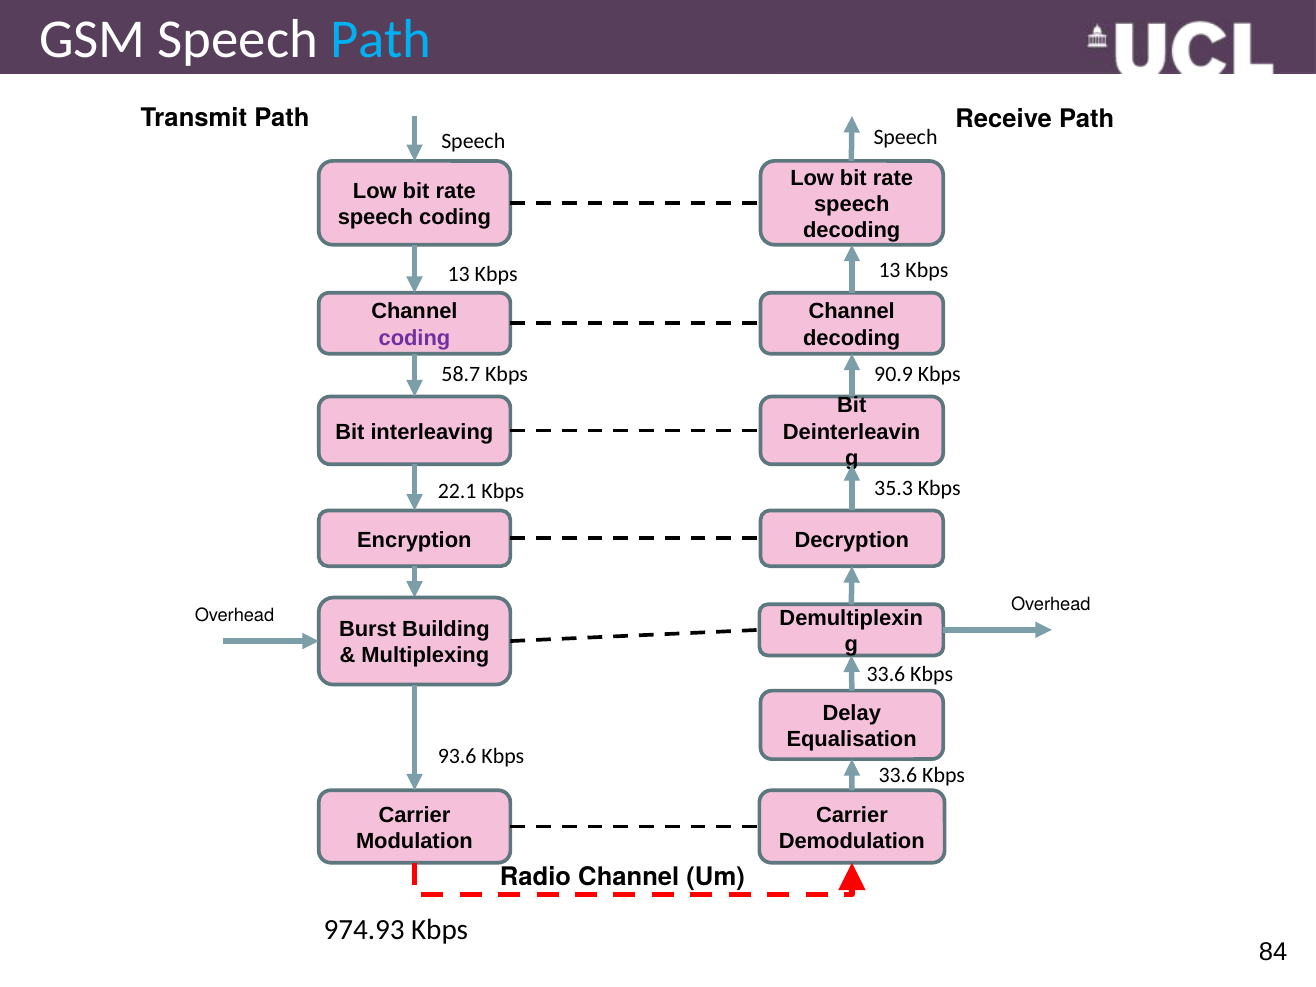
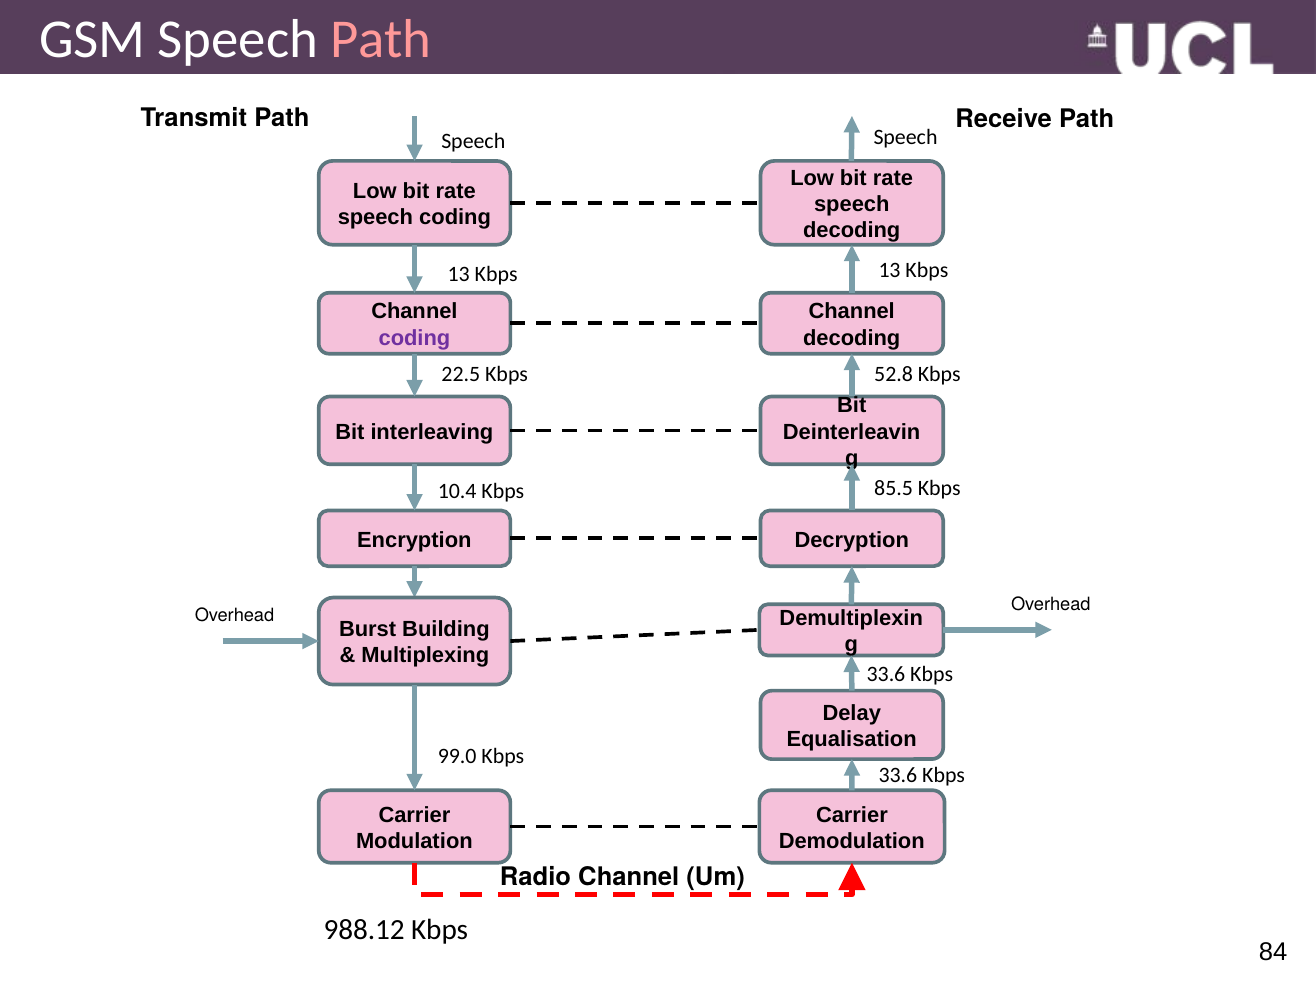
Path at (381, 39) colour: light blue -> pink
58.7: 58.7 -> 22.5
90.9: 90.9 -> 52.8
35.3: 35.3 -> 85.5
22.1: 22.1 -> 10.4
93.6: 93.6 -> 99.0
974.93: 974.93 -> 988.12
